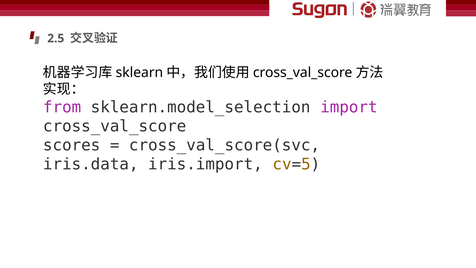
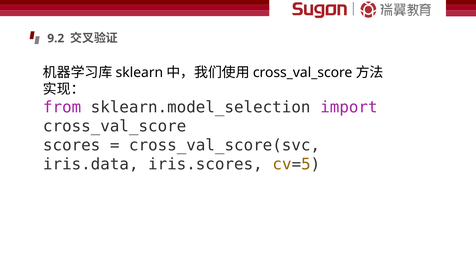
2.5: 2.5 -> 9.2
iris.import: iris.import -> iris.scores
